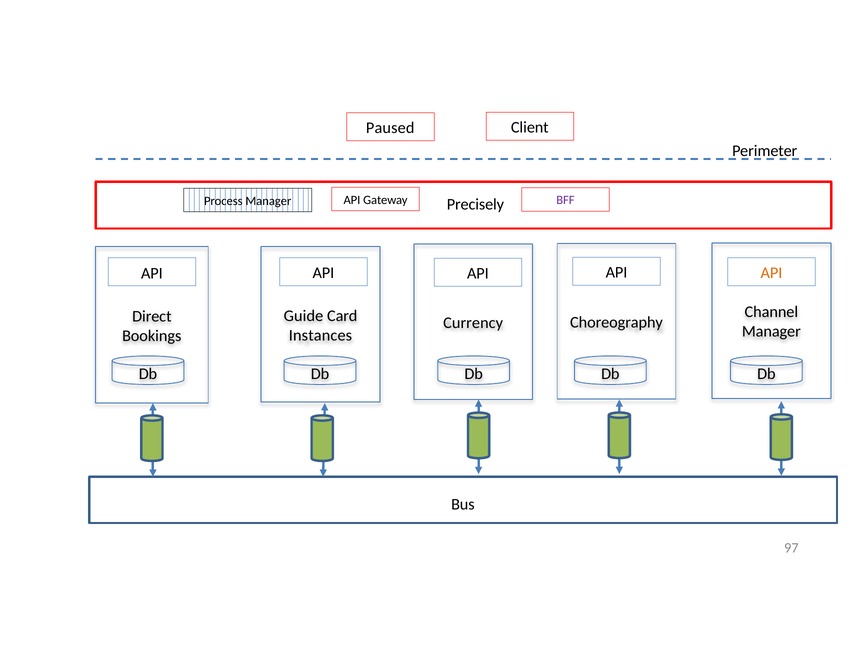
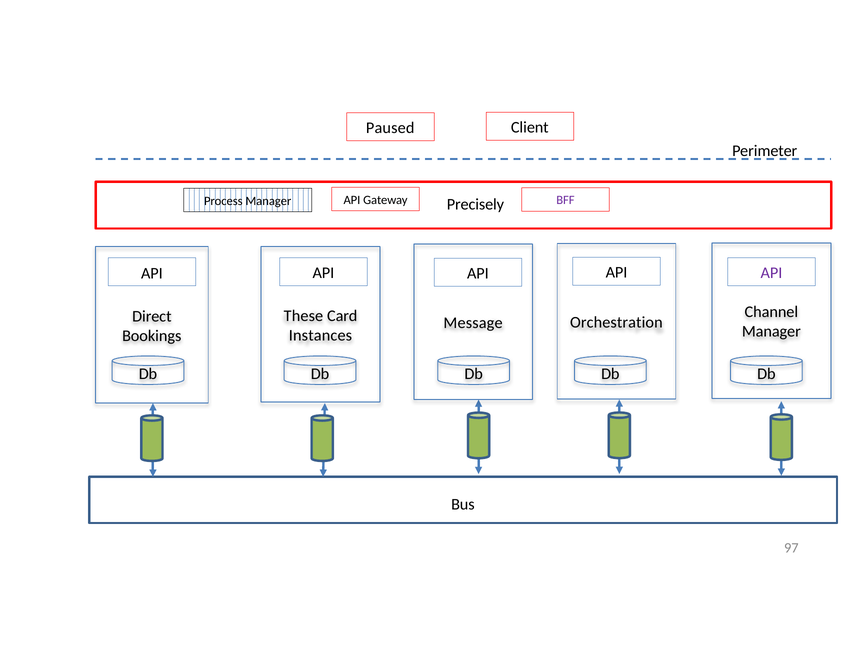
API at (771, 272) colour: orange -> purple
Guide: Guide -> These
Choreography: Choreography -> Orchestration
Currency: Currency -> Message
